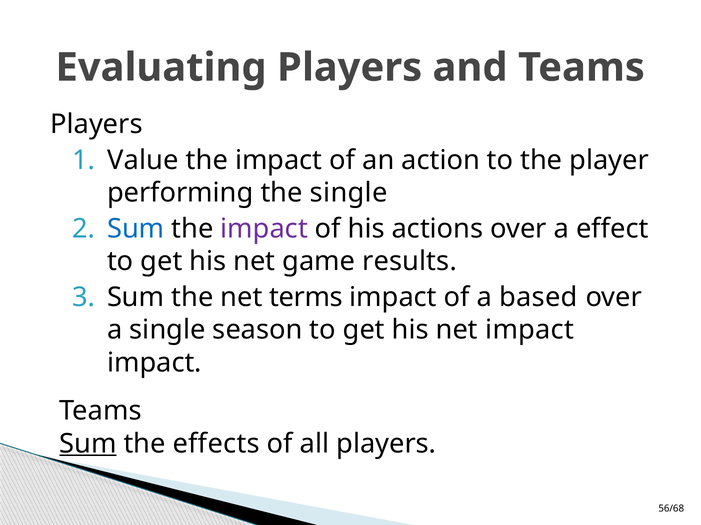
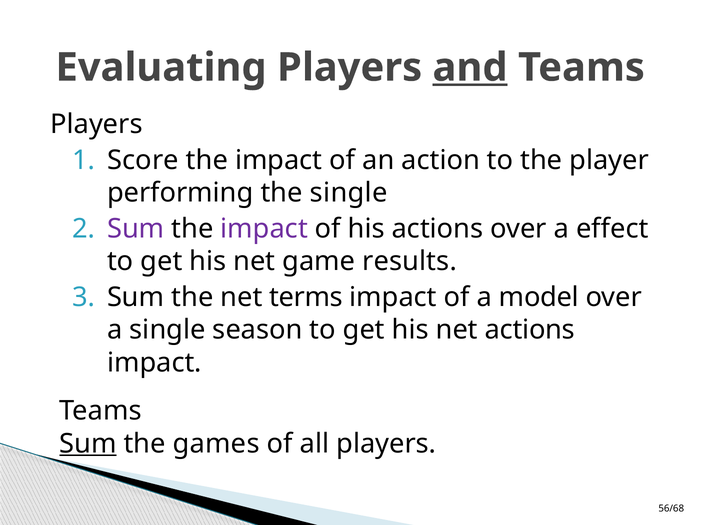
and underline: none -> present
Value: Value -> Score
Sum at (136, 229) colour: blue -> purple
based: based -> model
net impact: impact -> actions
effects: effects -> games
